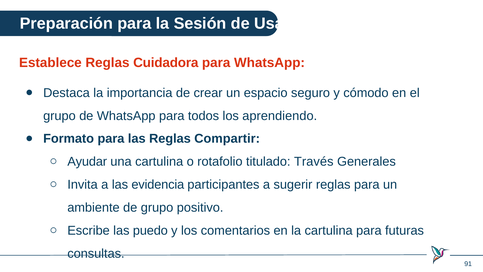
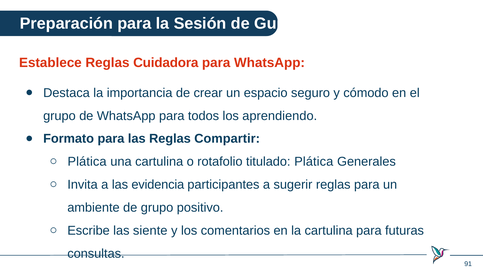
Usar: Usar -> Guía
Ayudar at (87, 162): Ayudar -> Plática
titulado Través: Través -> Plática
puedo: puedo -> siente
